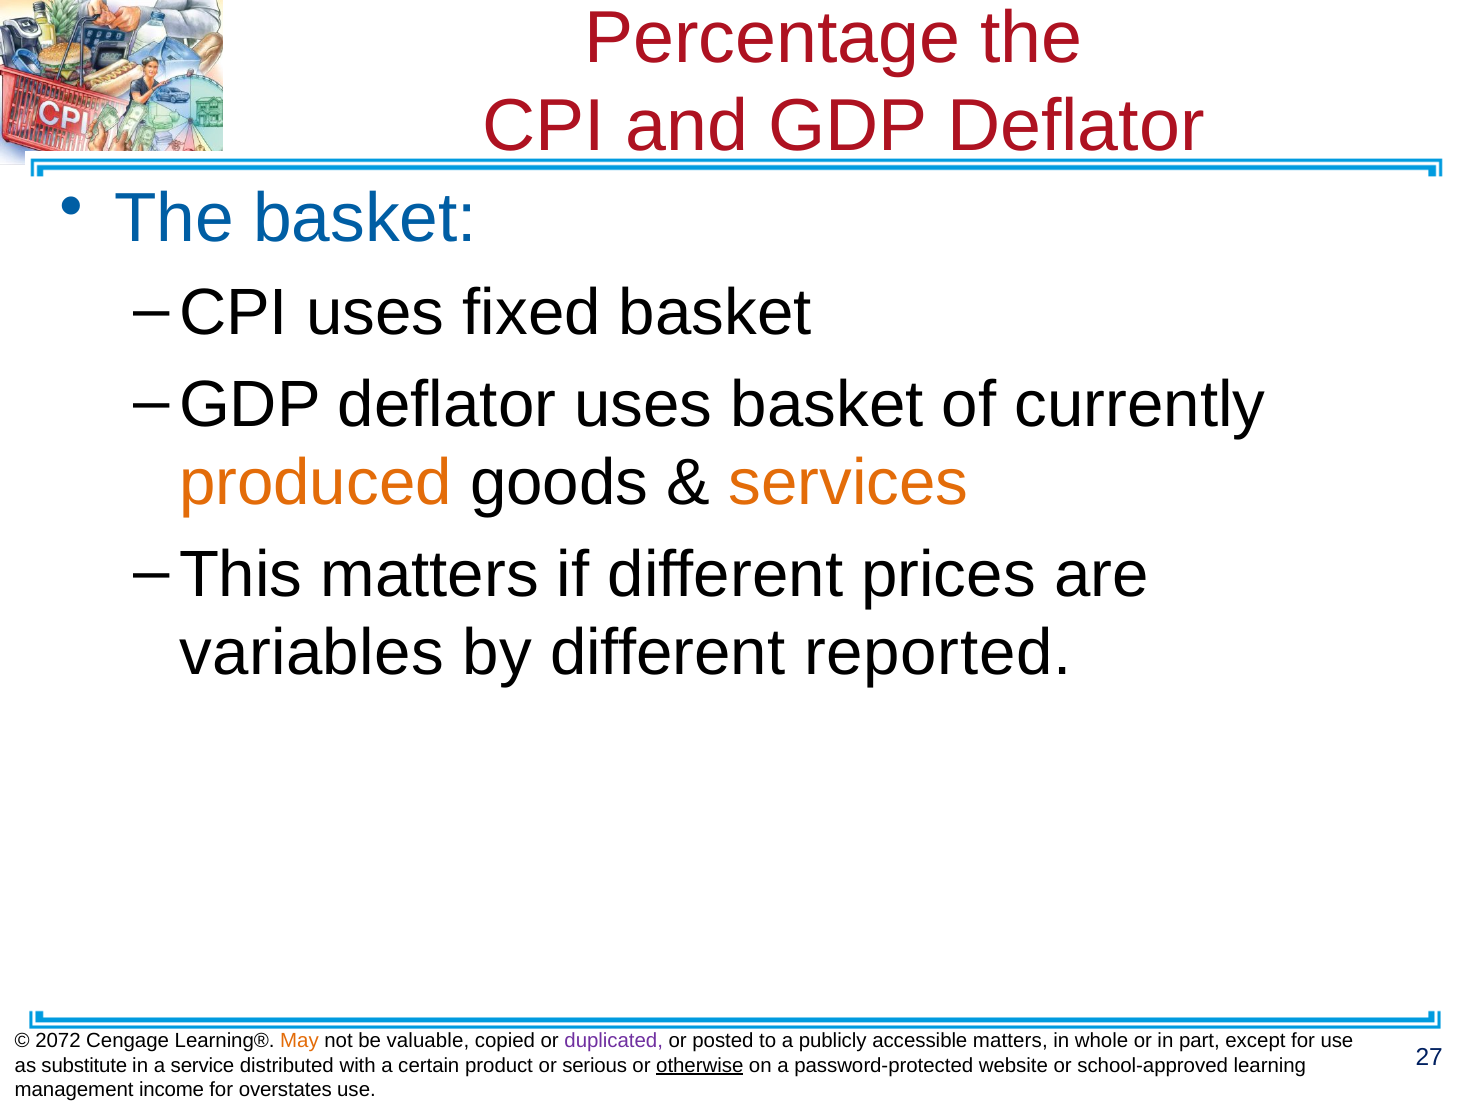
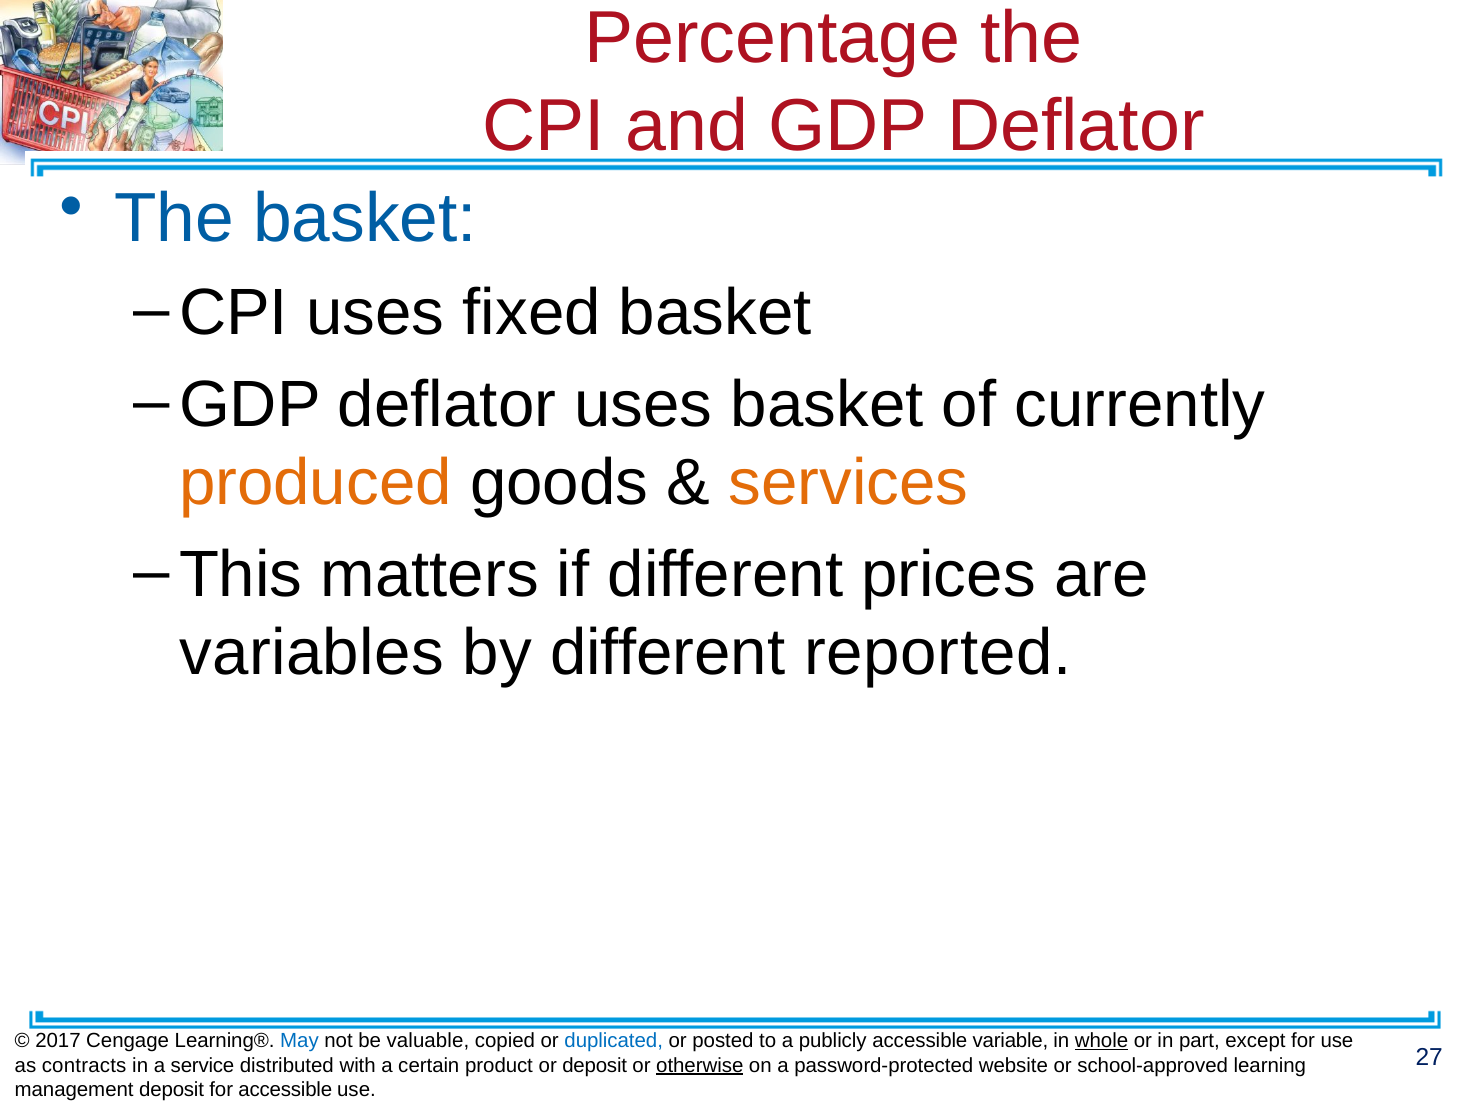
2072: 2072 -> 2017
May colour: orange -> blue
duplicated colour: purple -> blue
accessible matters: matters -> variable
whole underline: none -> present
substitute: substitute -> contracts
or serious: serious -> deposit
management income: income -> deposit
for overstates: overstates -> accessible
